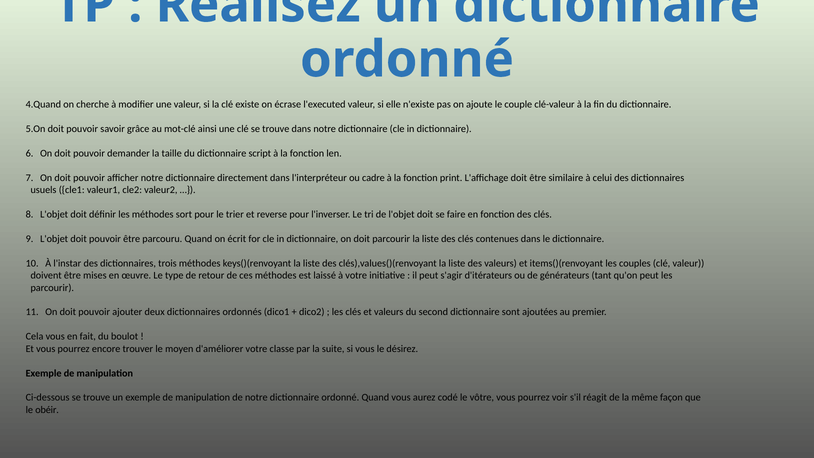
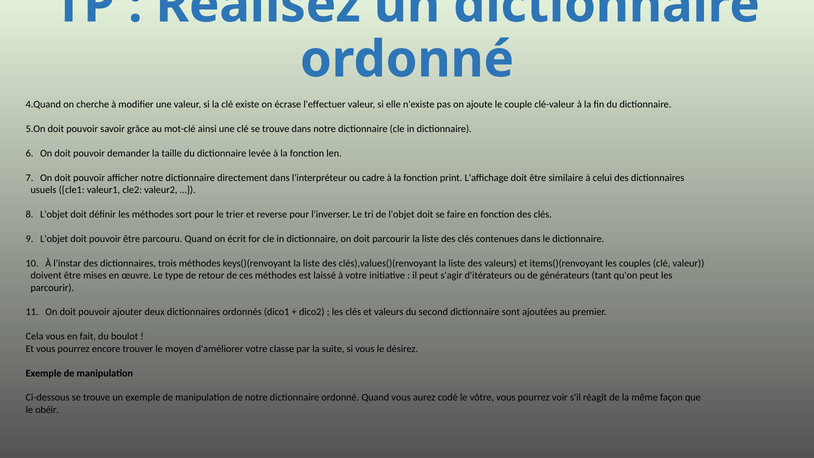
l'executed: l'executed -> l'effectuer
script: script -> levée
